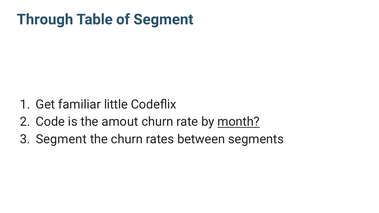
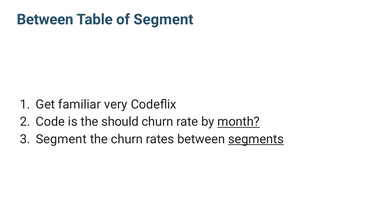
Through at (45, 19): Through -> Between
little: little -> very
amout: amout -> should
segments underline: none -> present
